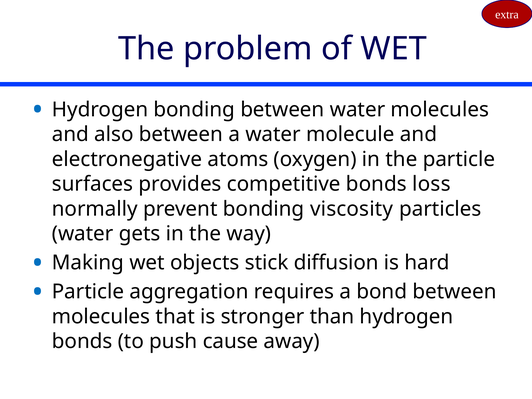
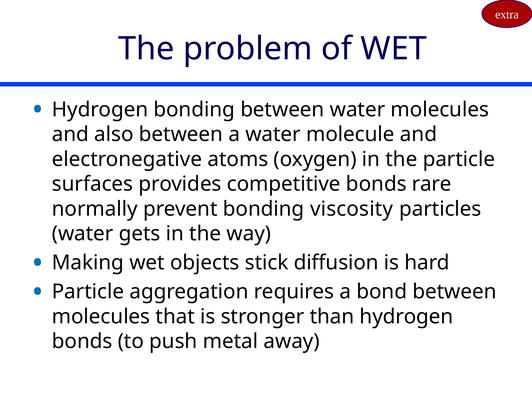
loss: loss -> rare
cause: cause -> metal
